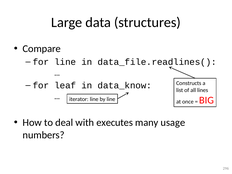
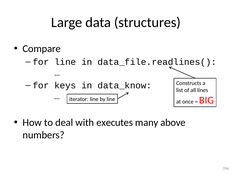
leaf: leaf -> keys
usage: usage -> above
